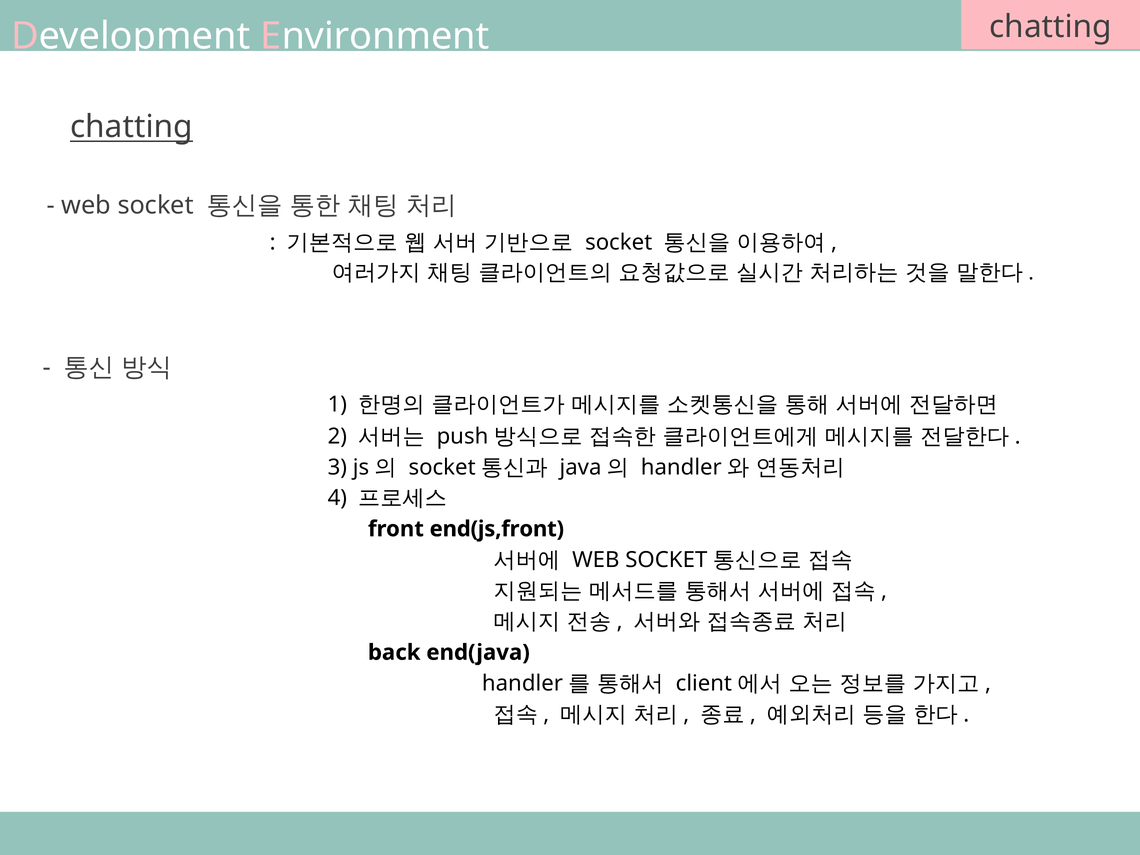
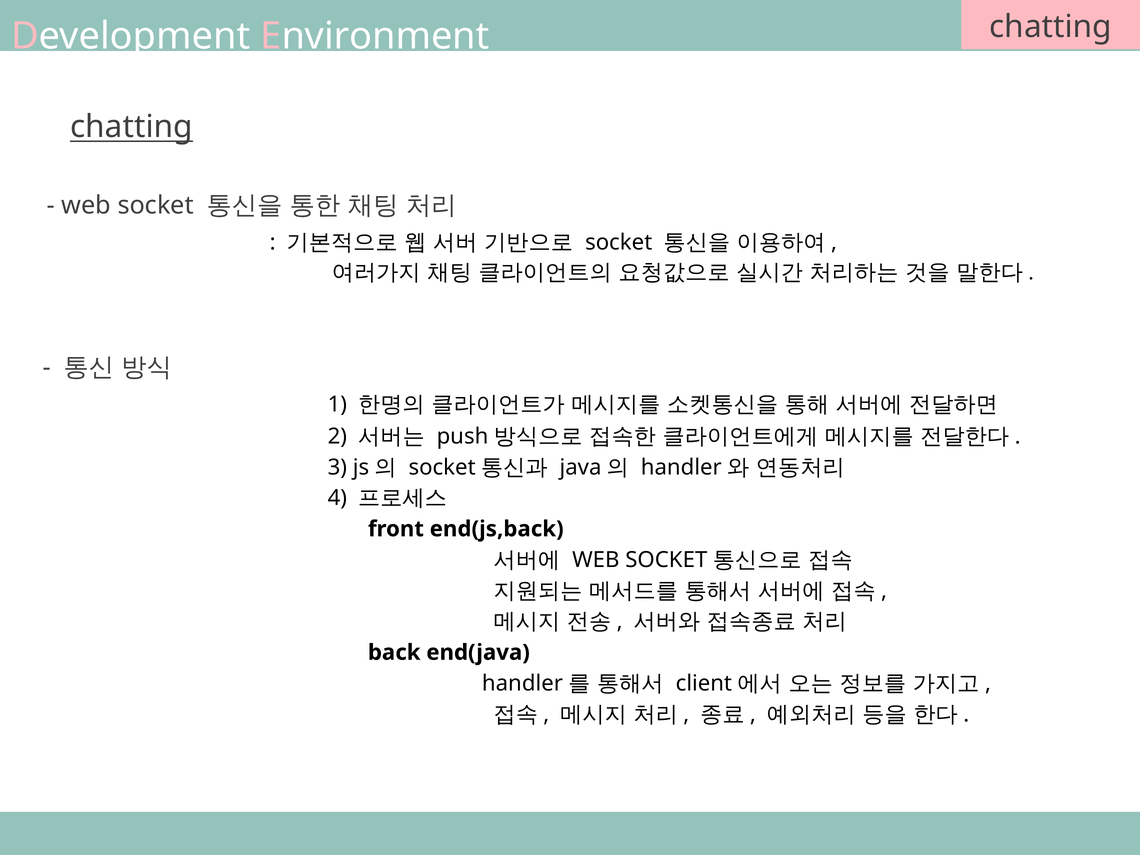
end(js,front: end(js,front -> end(js,back
